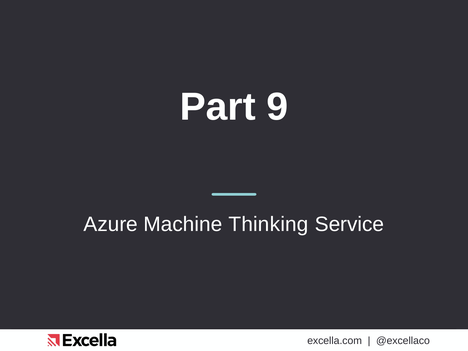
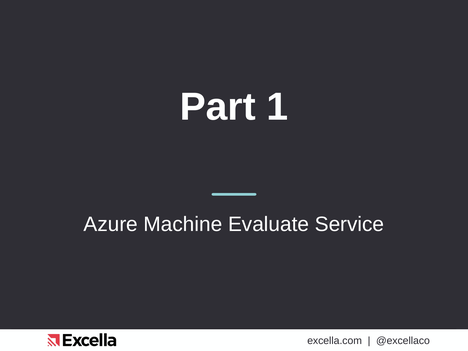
9: 9 -> 1
Thinking: Thinking -> Evaluate
